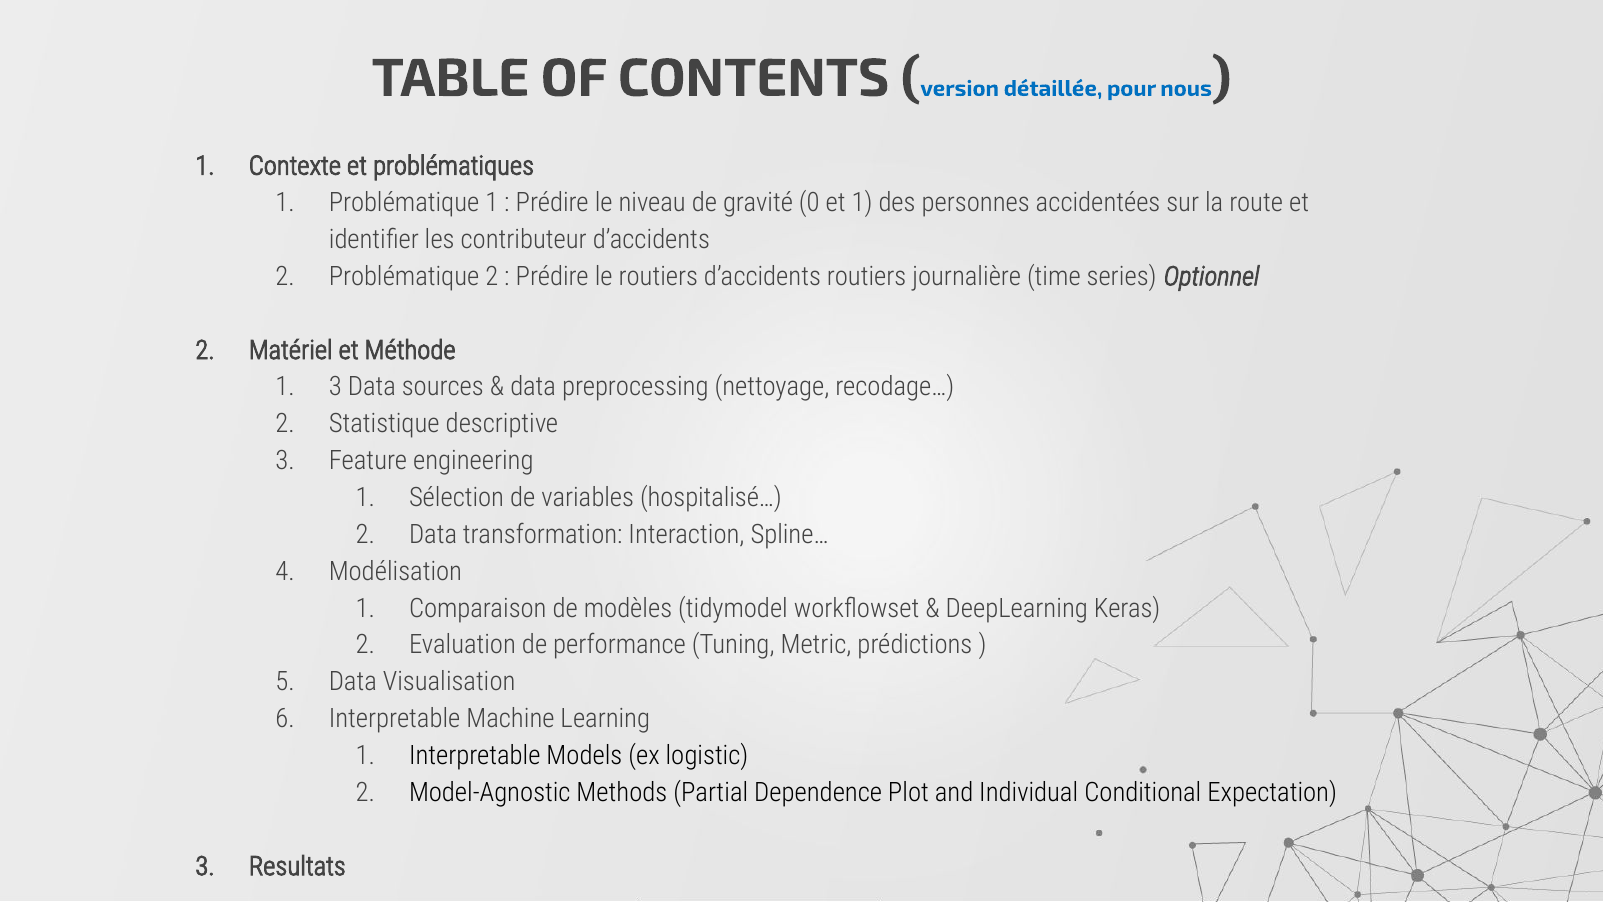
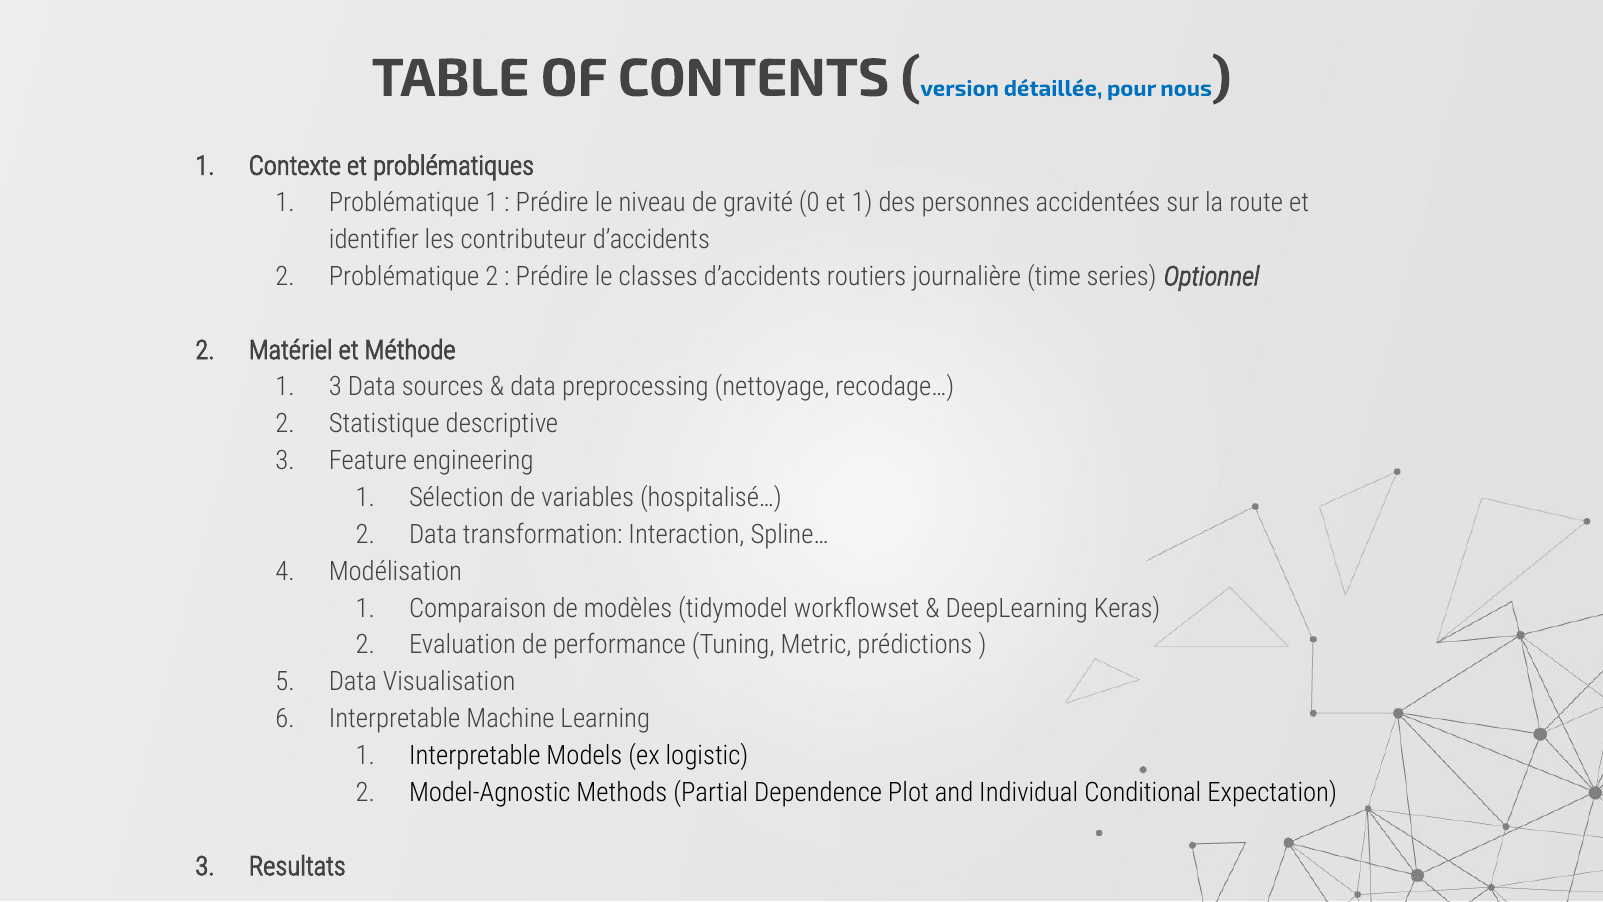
le routiers: routiers -> classes
